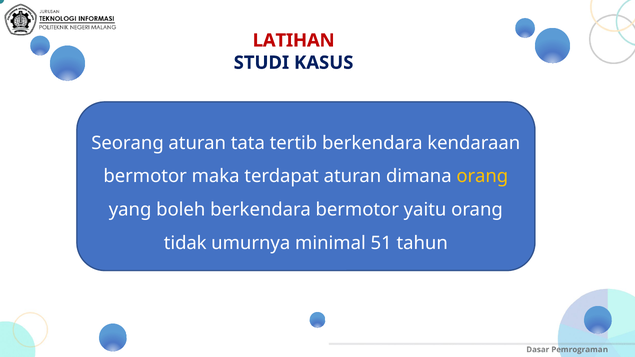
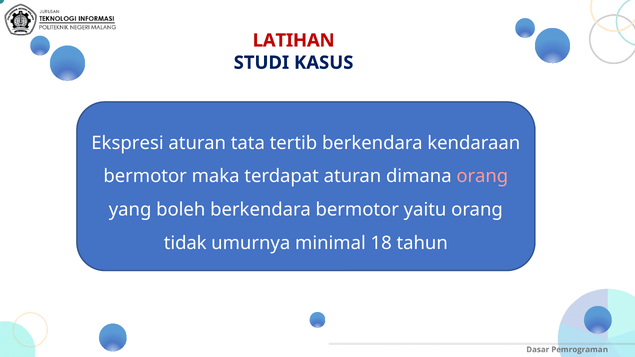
Seorang: Seorang -> Ekspresi
orang at (482, 176) colour: yellow -> pink
51: 51 -> 18
